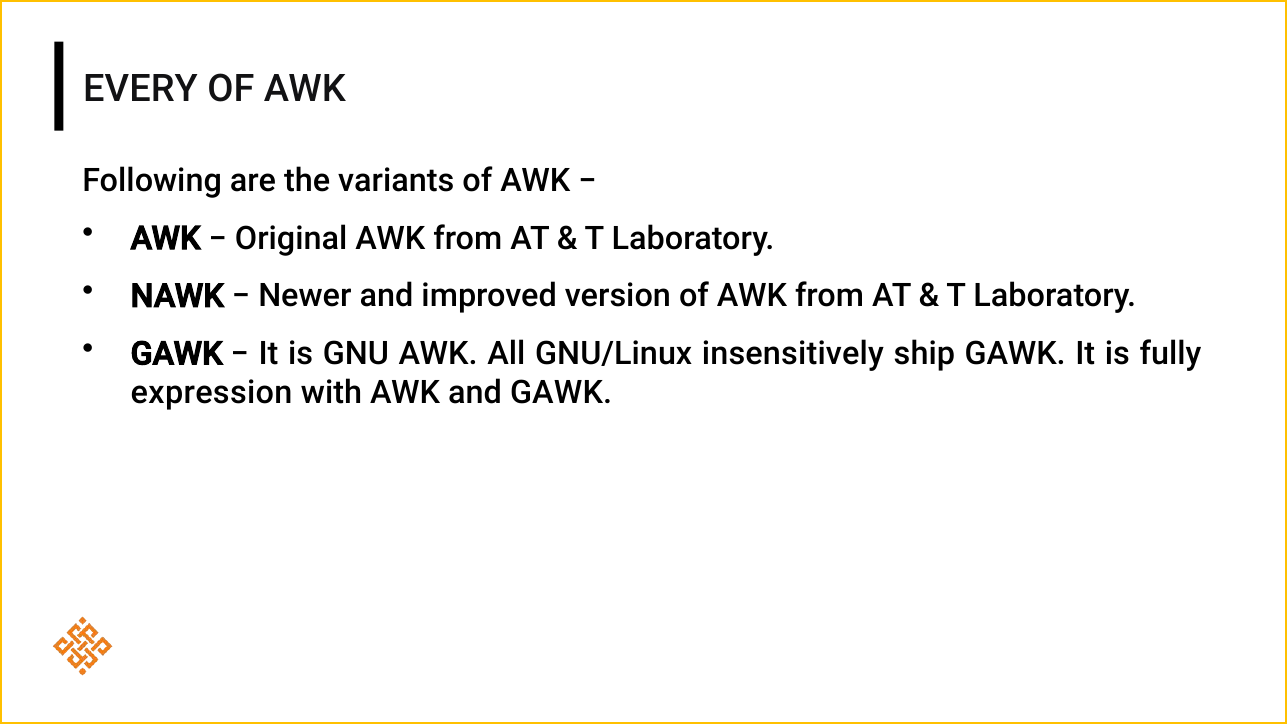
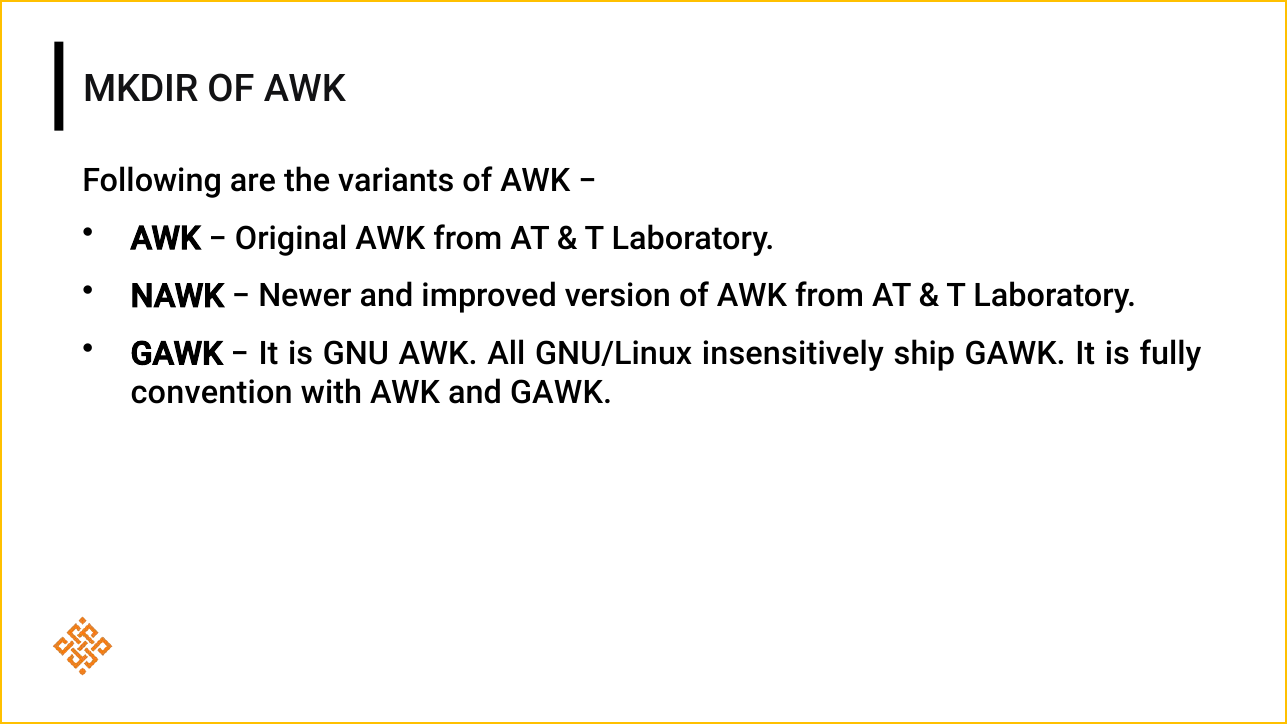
EVERY: EVERY -> MKDIR
expression: expression -> convention
